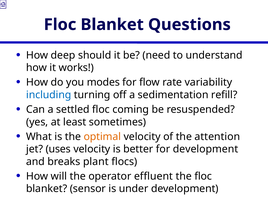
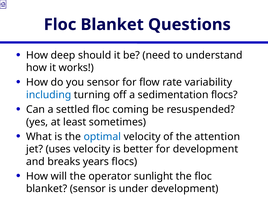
you modes: modes -> sensor
sedimentation refill: refill -> flocs
optimal colour: orange -> blue
plant: plant -> years
effluent: effluent -> sunlight
